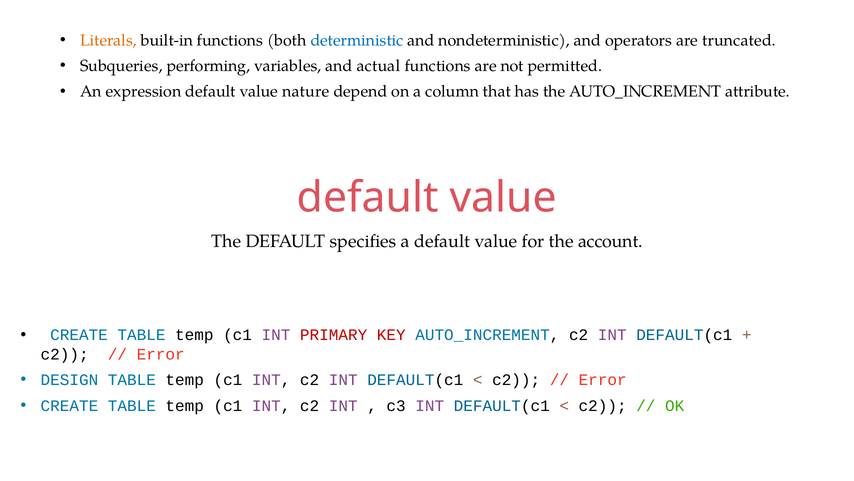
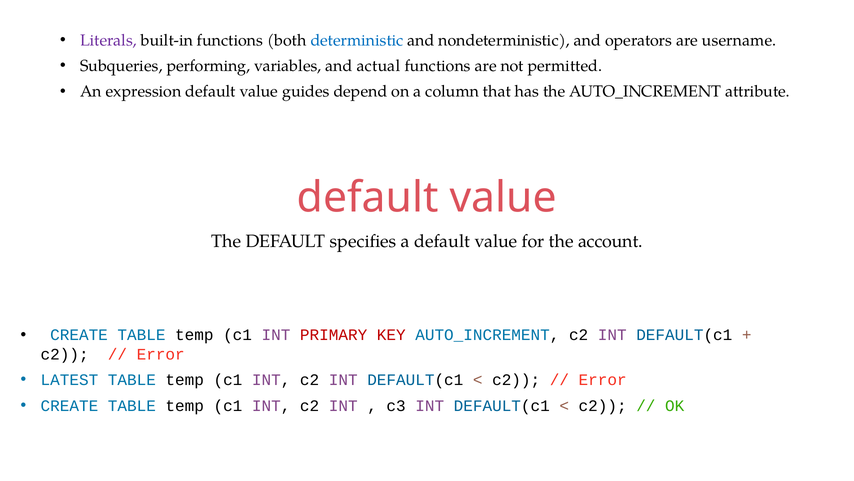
Literals colour: orange -> purple
truncated: truncated -> username
nature: nature -> guides
DESIGN: DESIGN -> LATEST
